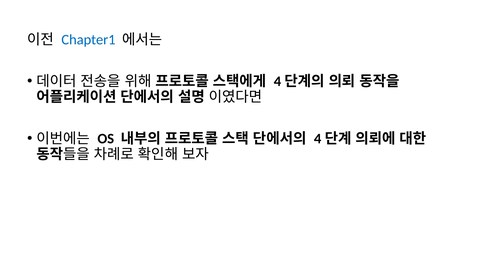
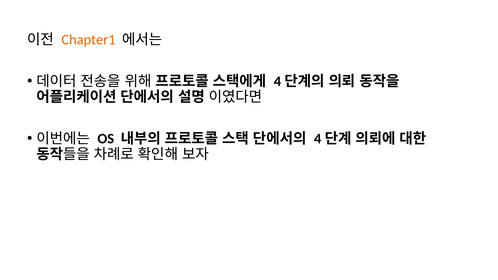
Chapter1 colour: blue -> orange
